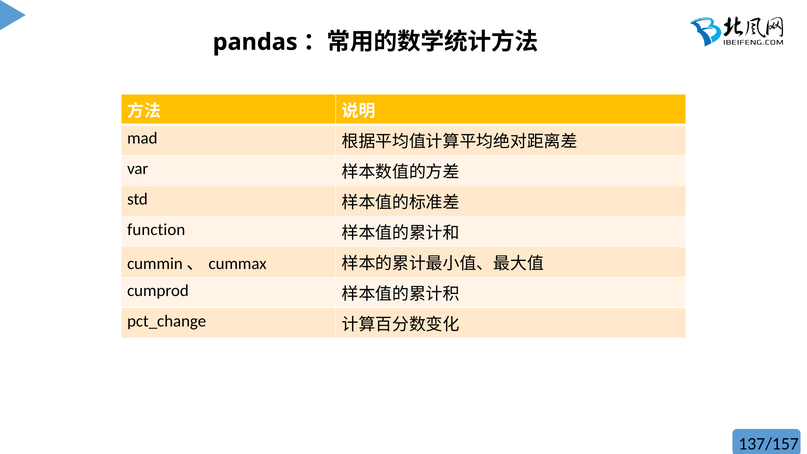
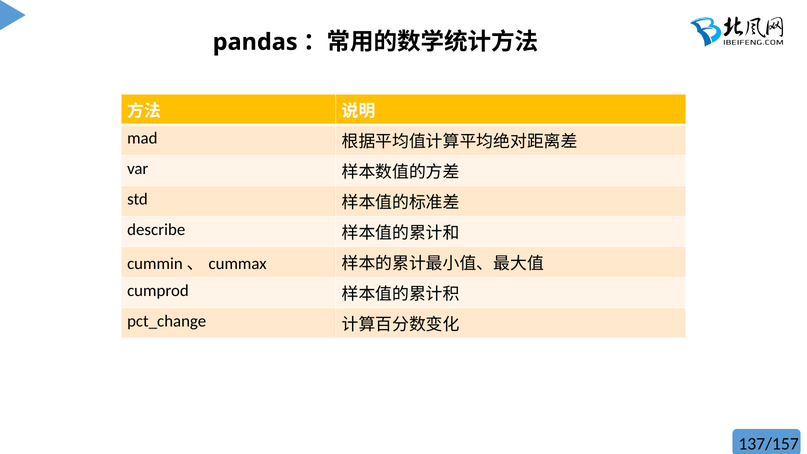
function: function -> describe
